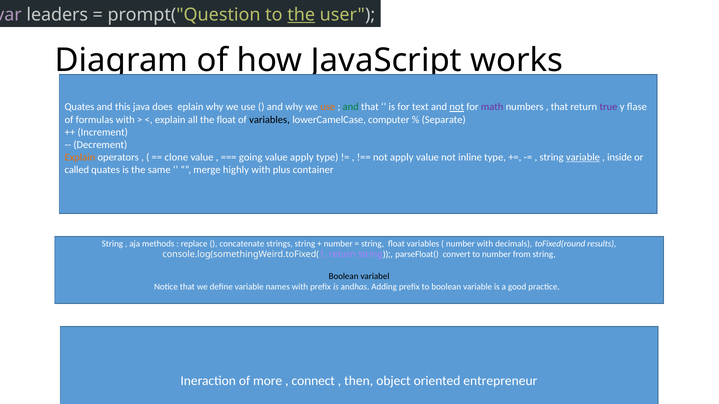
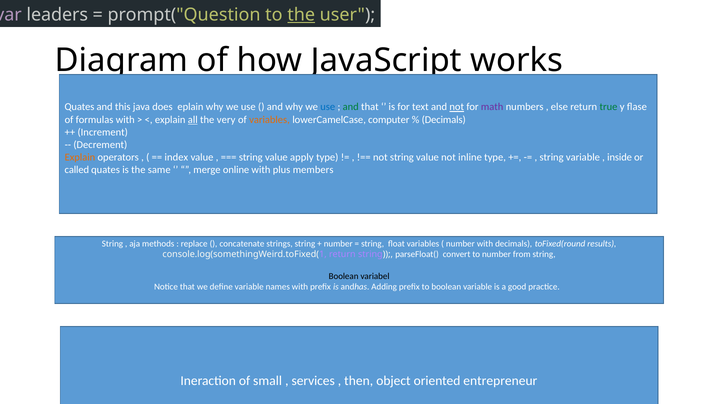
use at (328, 107) colour: orange -> blue
that at (559, 107): that -> else
true colour: purple -> green
all underline: none -> present
the float: float -> very
variables at (269, 120) colour: black -> orange
Separate at (444, 120): Separate -> Decimals
clone: clone -> index
going at (251, 158): going -> string
not apply: apply -> string
variable at (583, 158) underline: present -> none
highly: highly -> online
container: container -> members
more: more -> small
connect: connect -> services
